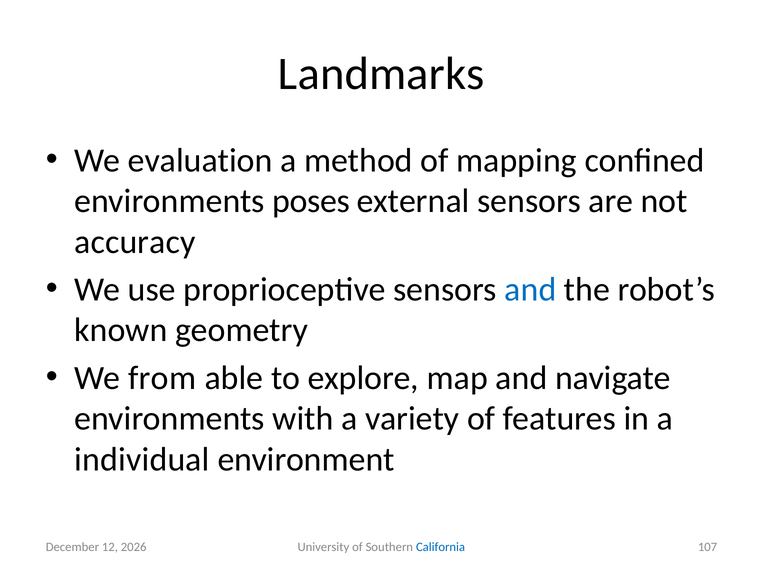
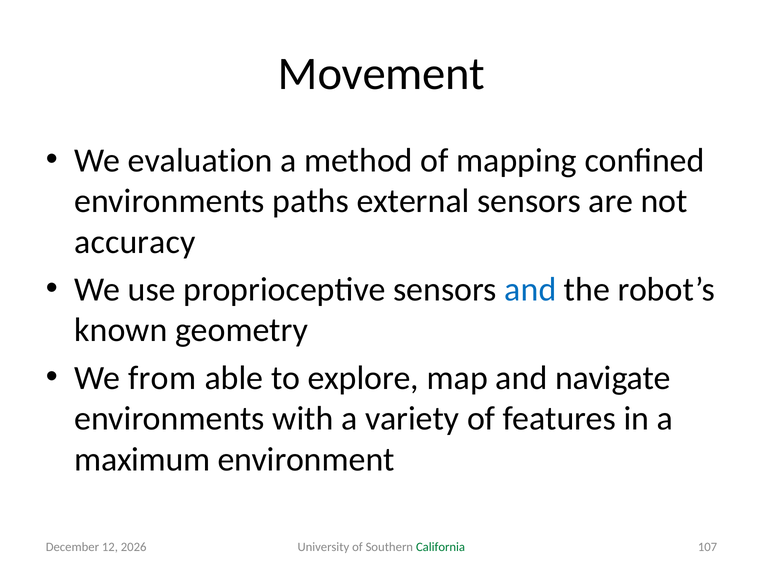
Landmarks: Landmarks -> Movement
poses: poses -> paths
individual: individual -> maximum
California colour: blue -> green
